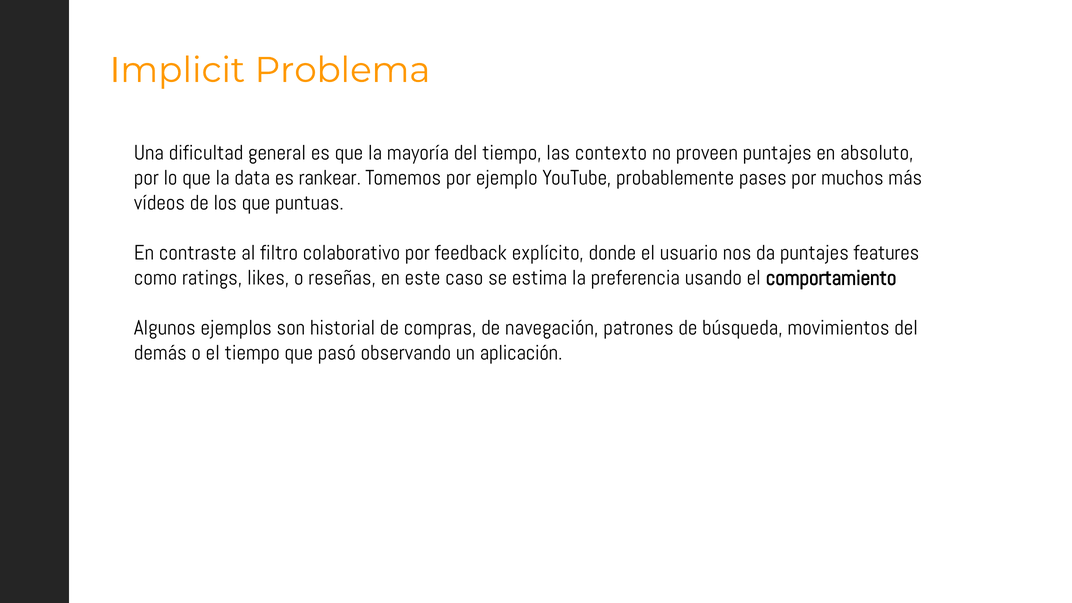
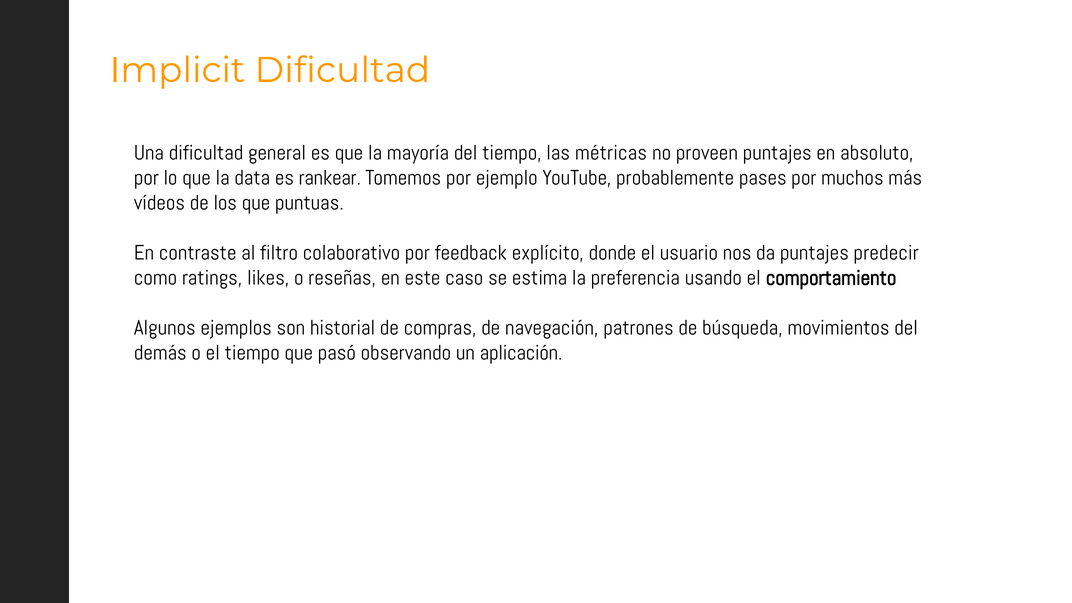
Implicit Problema: Problema -> Dificultad
contexto: contexto -> métricas
features: features -> predecir
